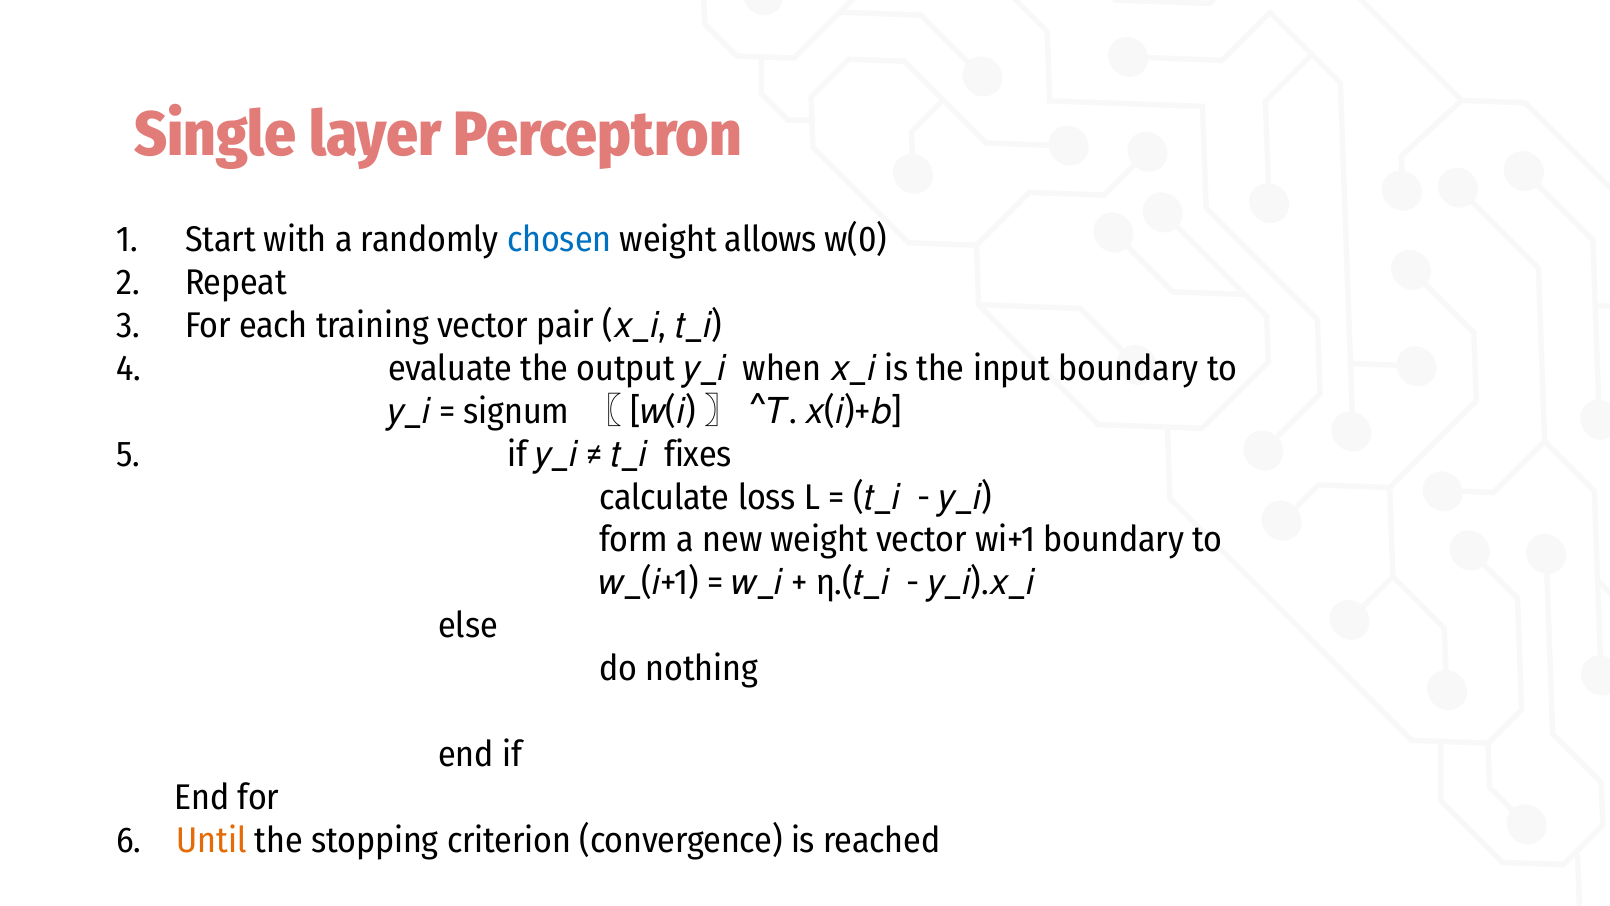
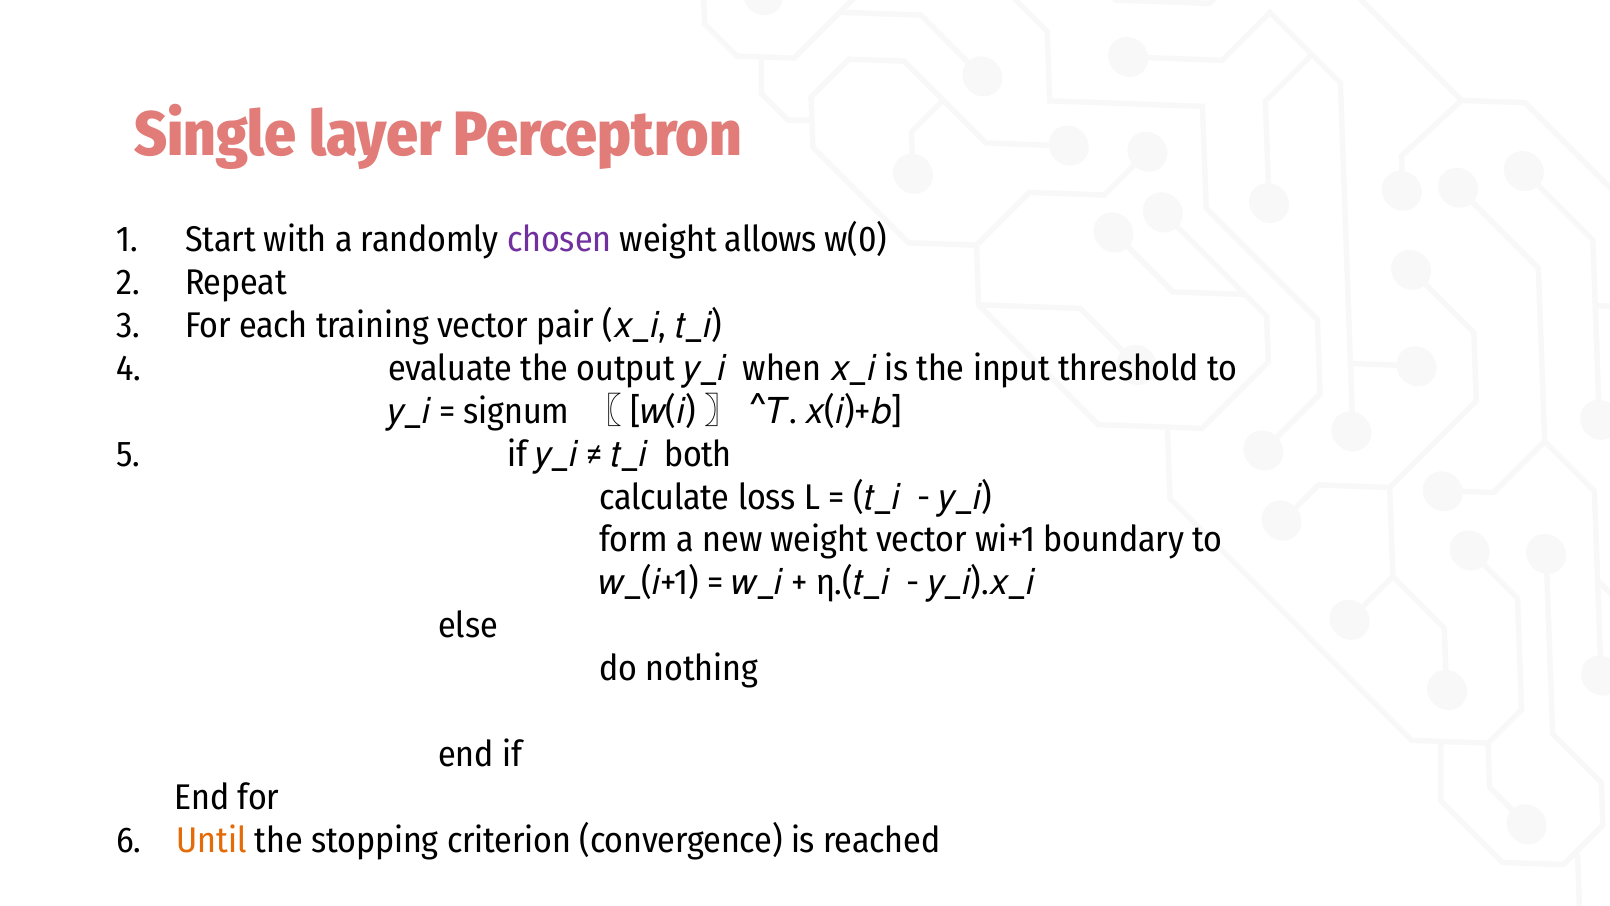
chosen colour: blue -> purple
input boundary: boundary -> threshold
fixes: fixes -> both
